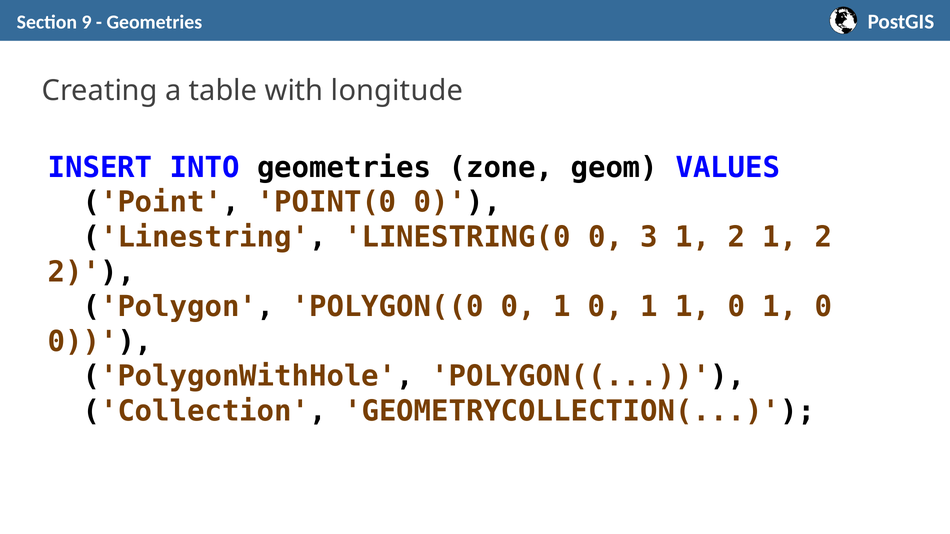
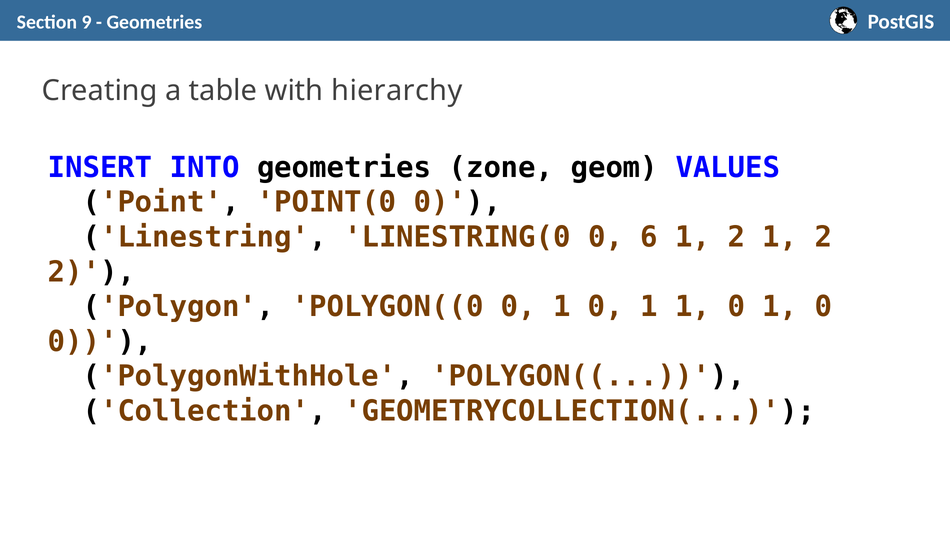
longitude: longitude -> hierarchy
3: 3 -> 6
